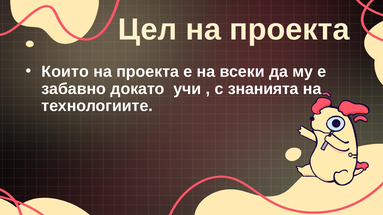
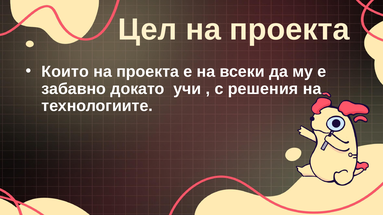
знанията: знанията -> решения
